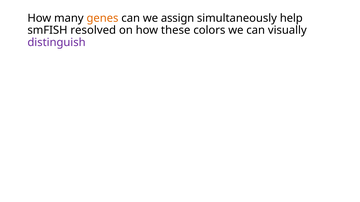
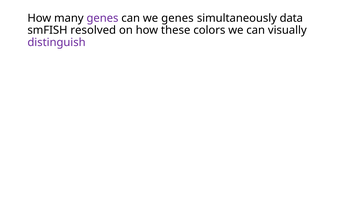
genes at (102, 18) colour: orange -> purple
we assign: assign -> genes
help: help -> data
